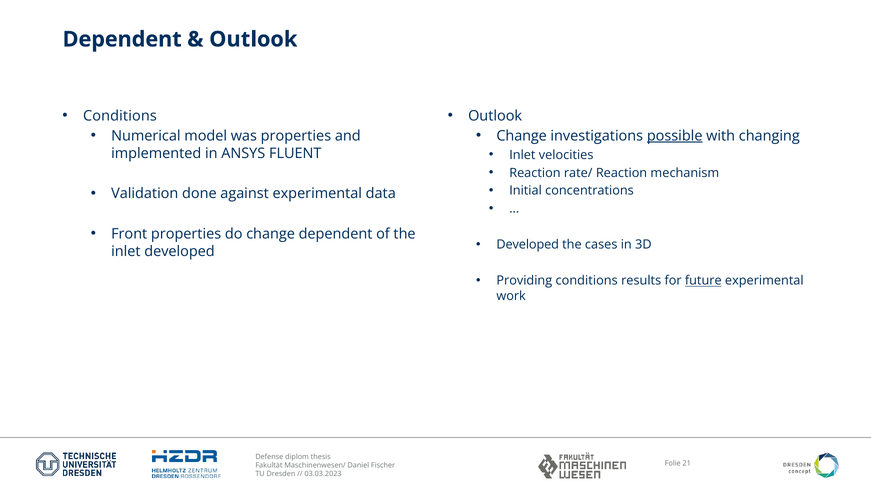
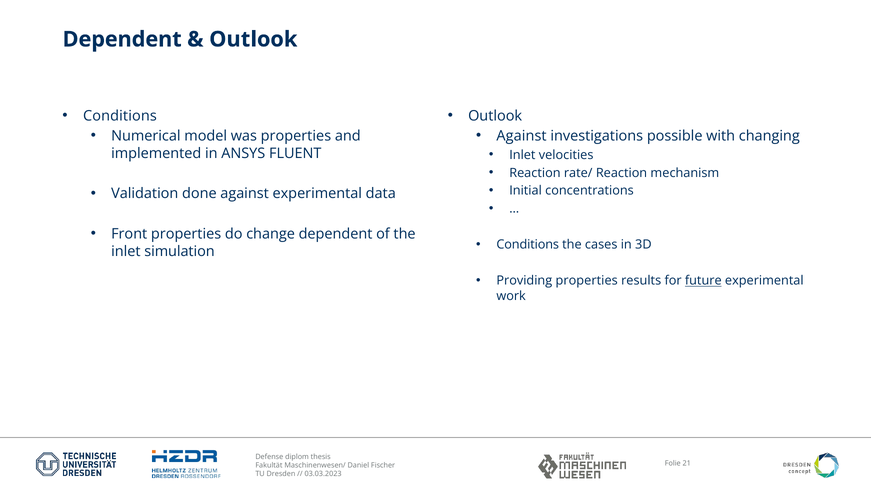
Change at (522, 136): Change -> Against
possible underline: present -> none
Developed at (528, 245): Developed -> Conditions
inlet developed: developed -> simulation
Providing conditions: conditions -> properties
